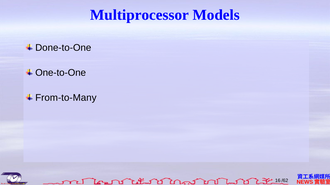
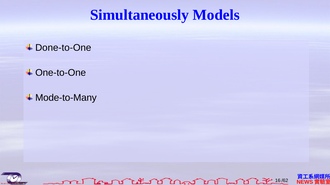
Multiprocessor: Multiprocessor -> Simultaneously
From-to-Many: From-to-Many -> Mode-to-Many
